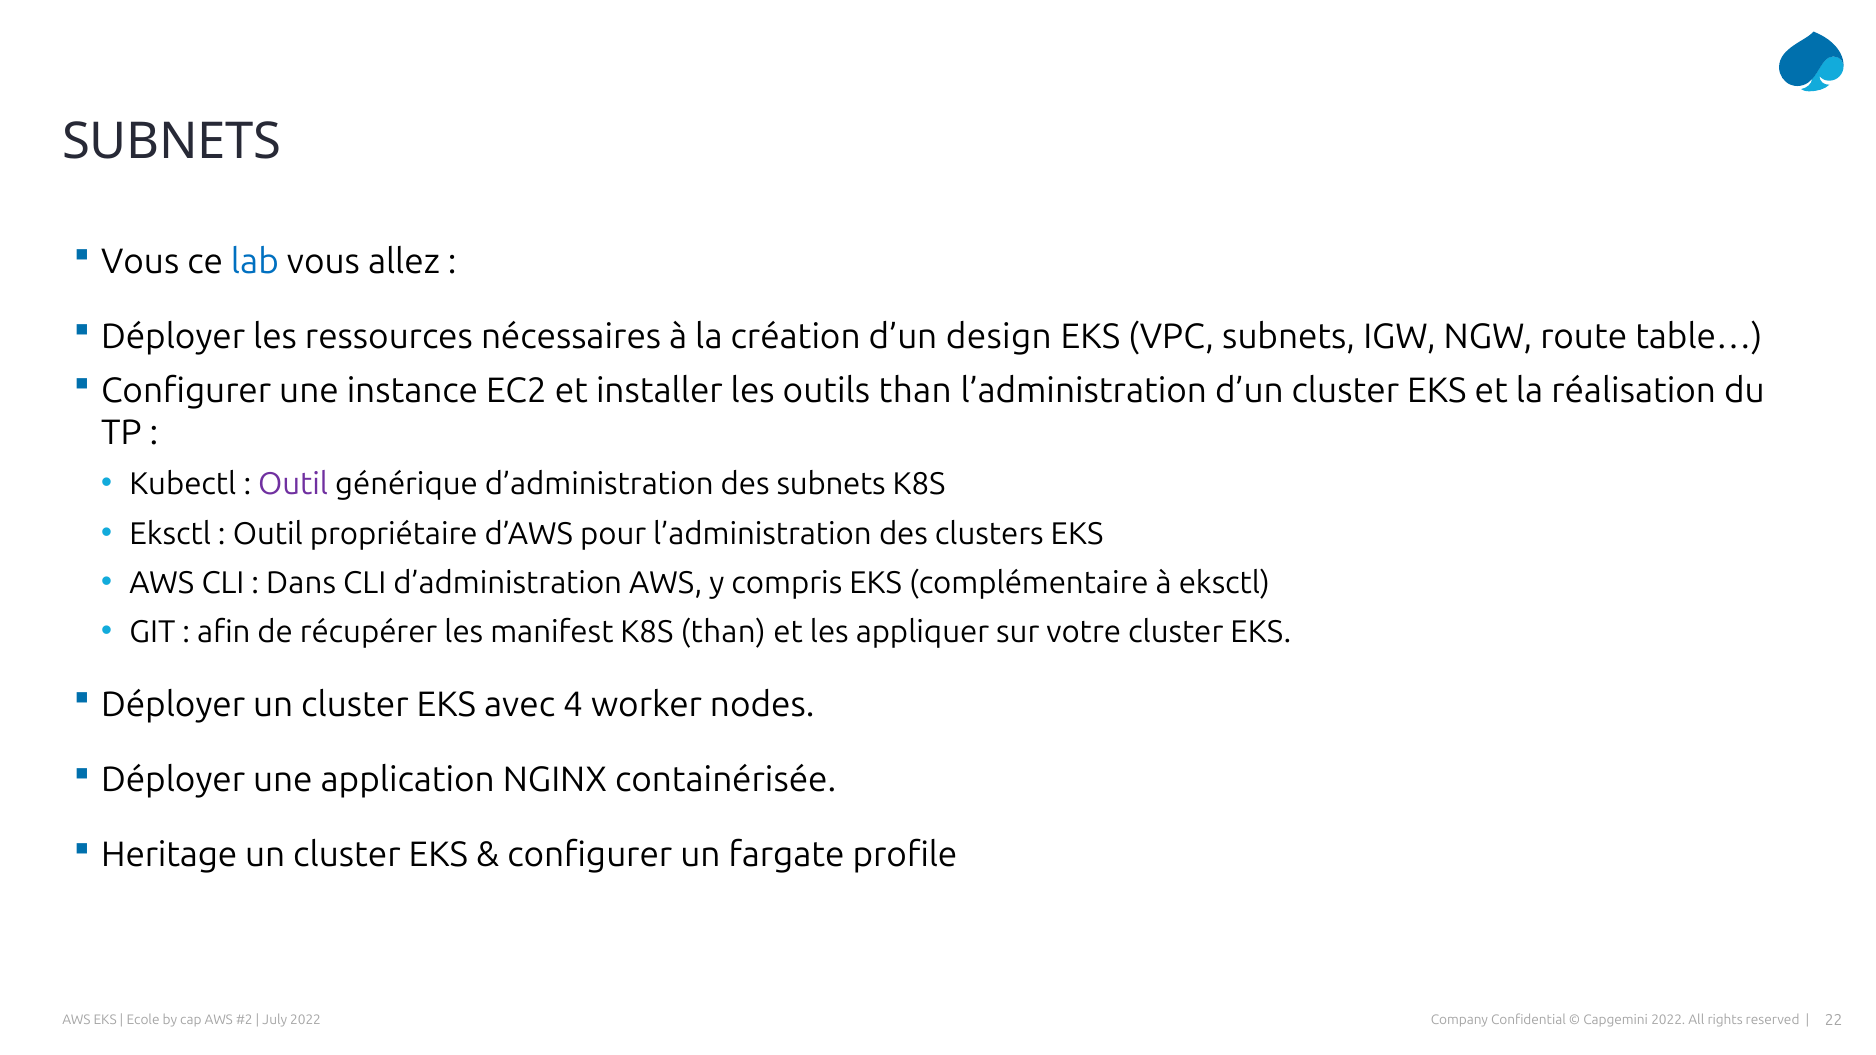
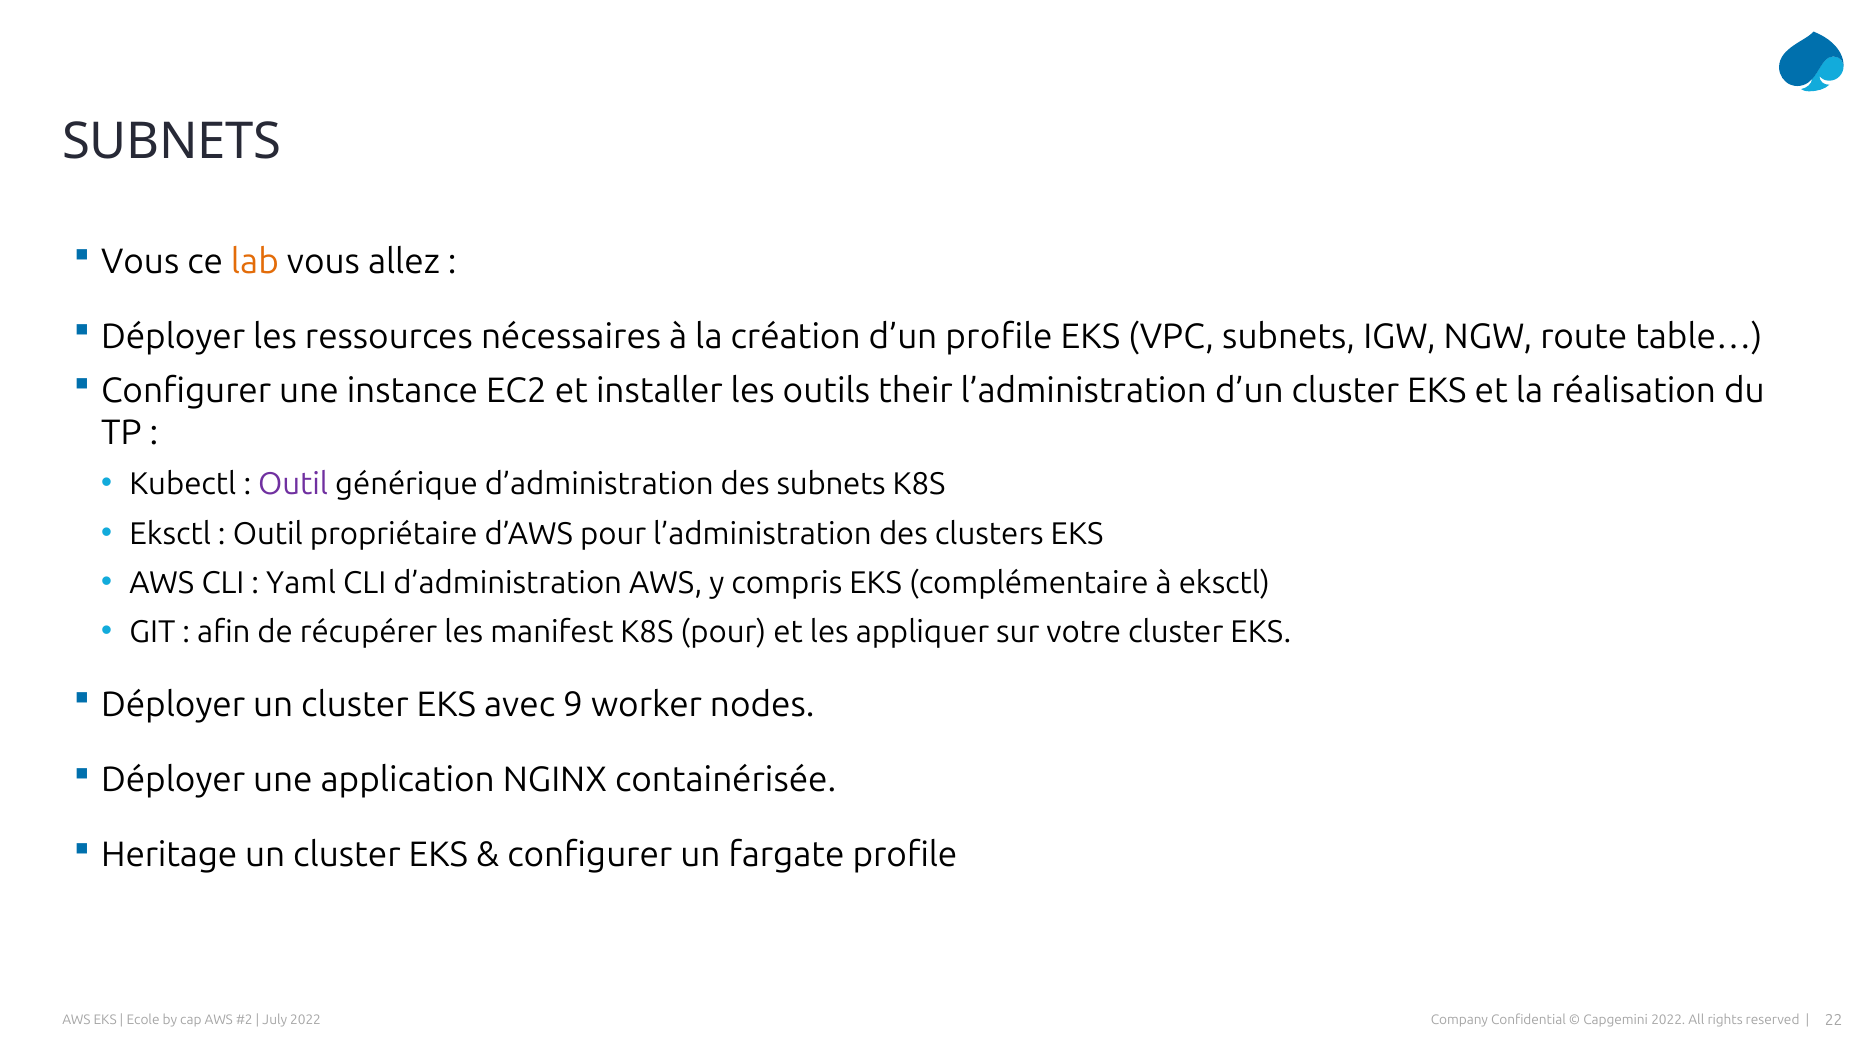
lab colour: blue -> orange
d’un design: design -> profile
outils than: than -> their
Dans: Dans -> Yaml
K8S than: than -> pour
4: 4 -> 9
